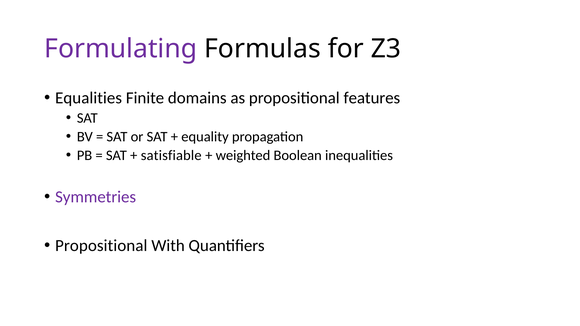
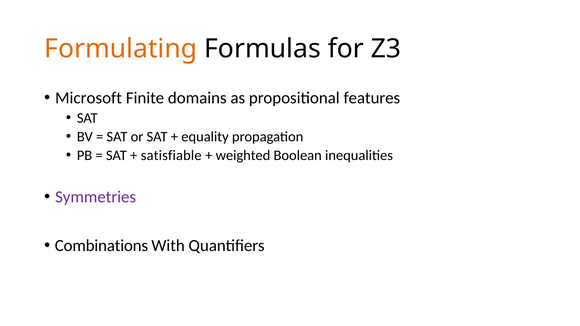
Formulating colour: purple -> orange
Equalities: Equalities -> Microsoft
Propositional at (101, 246): Propositional -> Combinations
